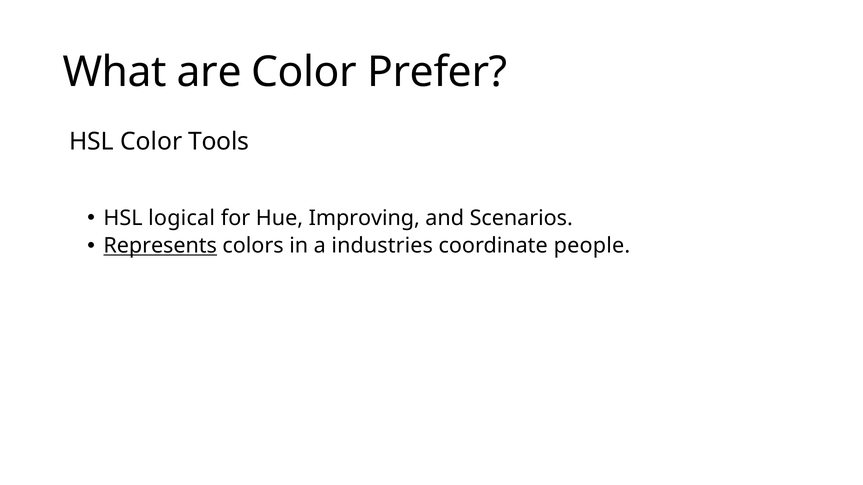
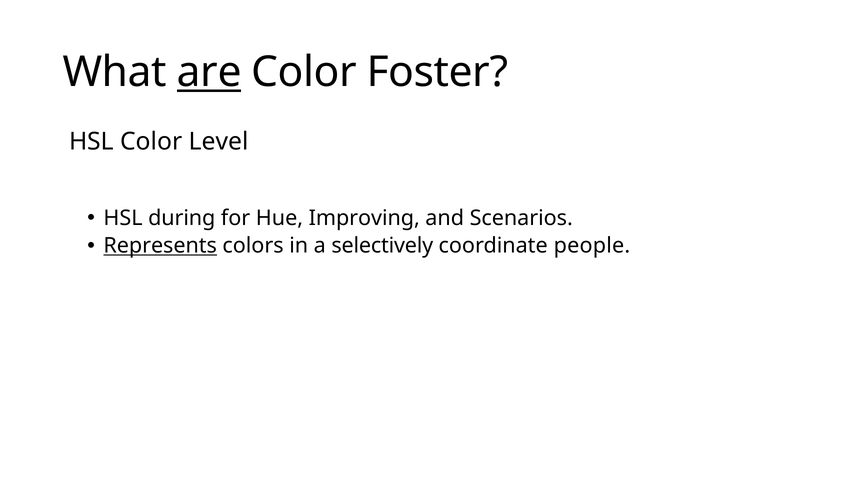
are underline: none -> present
Prefer: Prefer -> Foster
Tools: Tools -> Level
logical: logical -> during
industries: industries -> selectively
